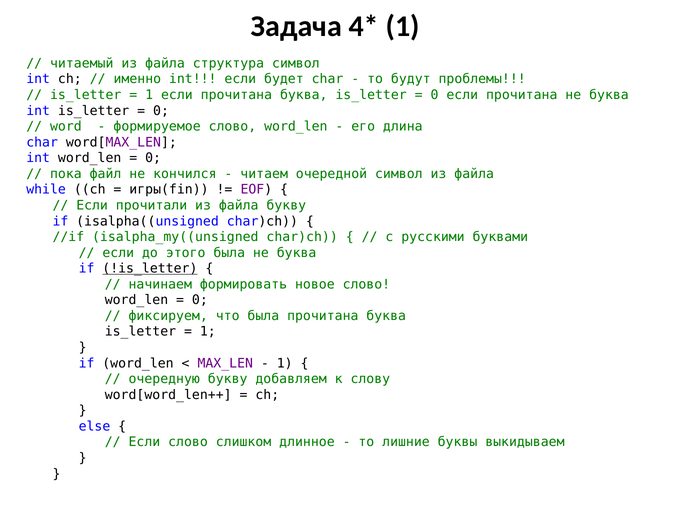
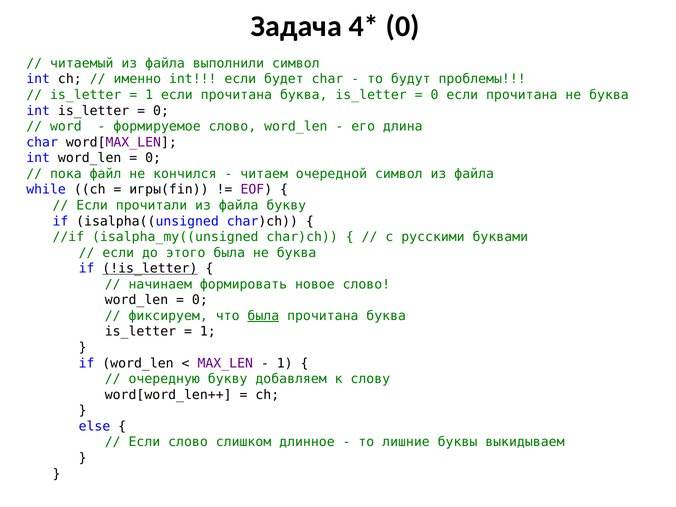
1 at (403, 26): 1 -> 0
структура: структура -> выполнили
была at (263, 316) underline: none -> present
